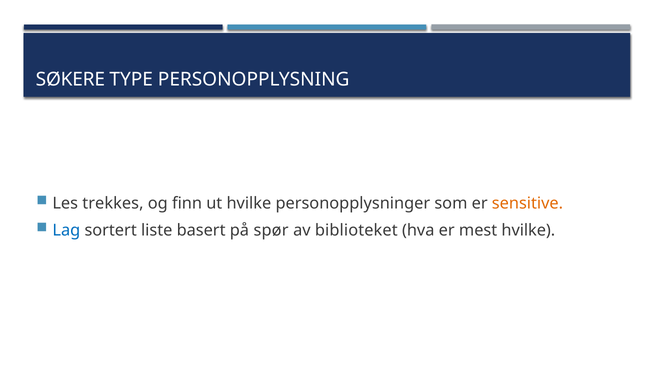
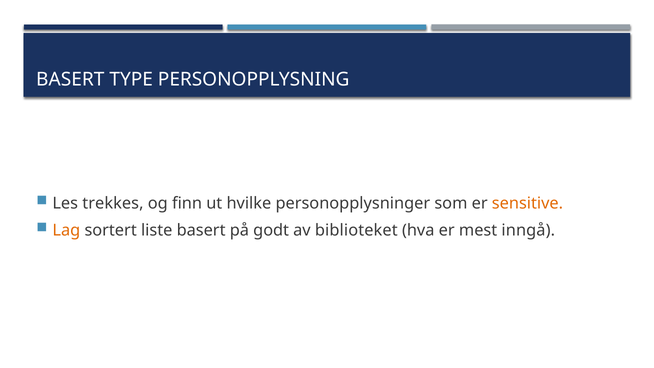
SØKERE at (70, 79): SØKERE -> BASERT
Lag colour: blue -> orange
spør: spør -> godt
mest hvilke: hvilke -> inngå
